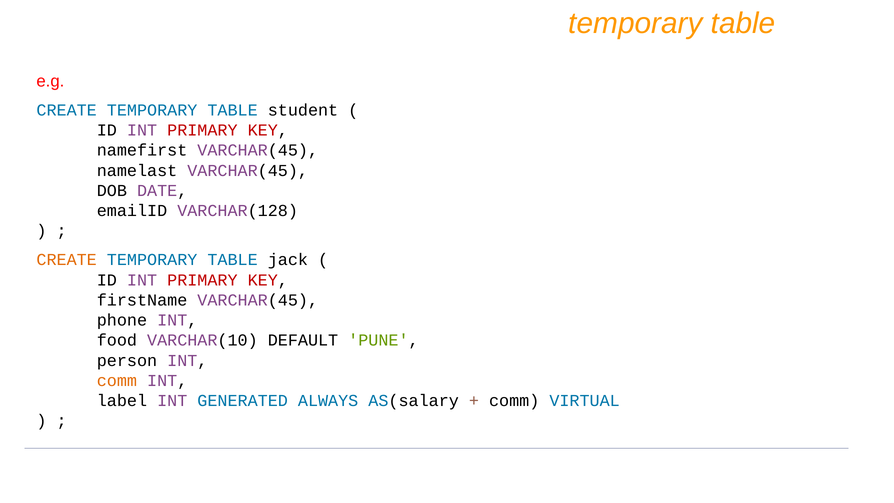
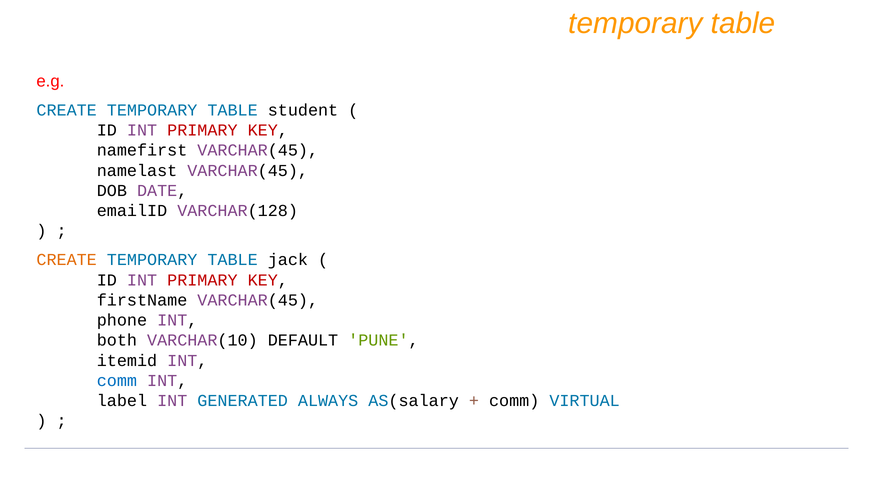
food: food -> both
person: person -> itemid
comm at (117, 381) colour: orange -> blue
